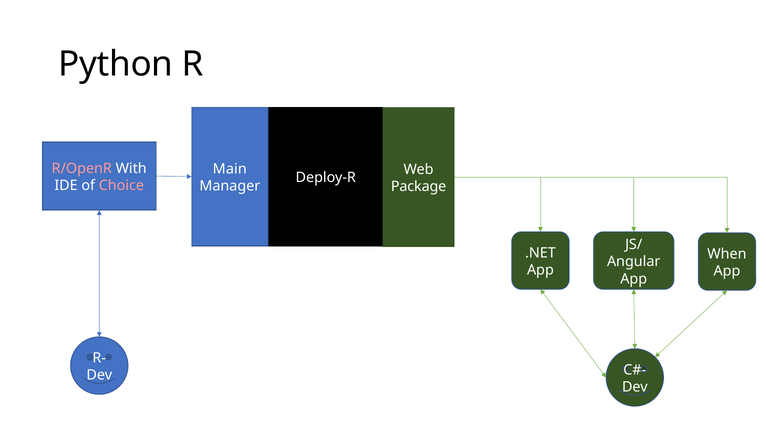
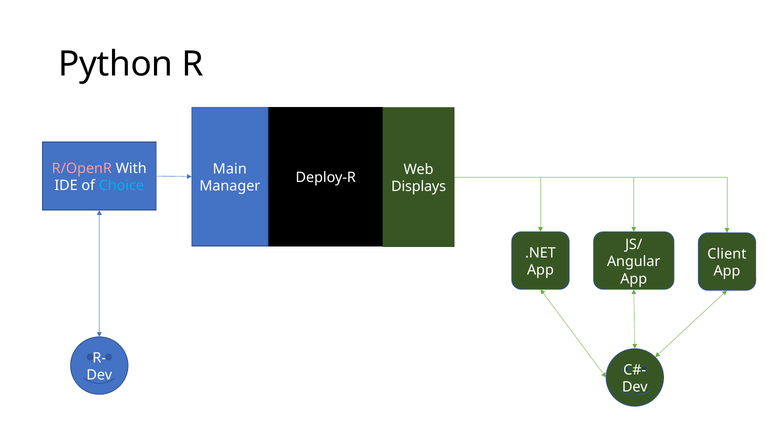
Choice colour: pink -> light blue
Package: Package -> Displays
When: When -> Client
